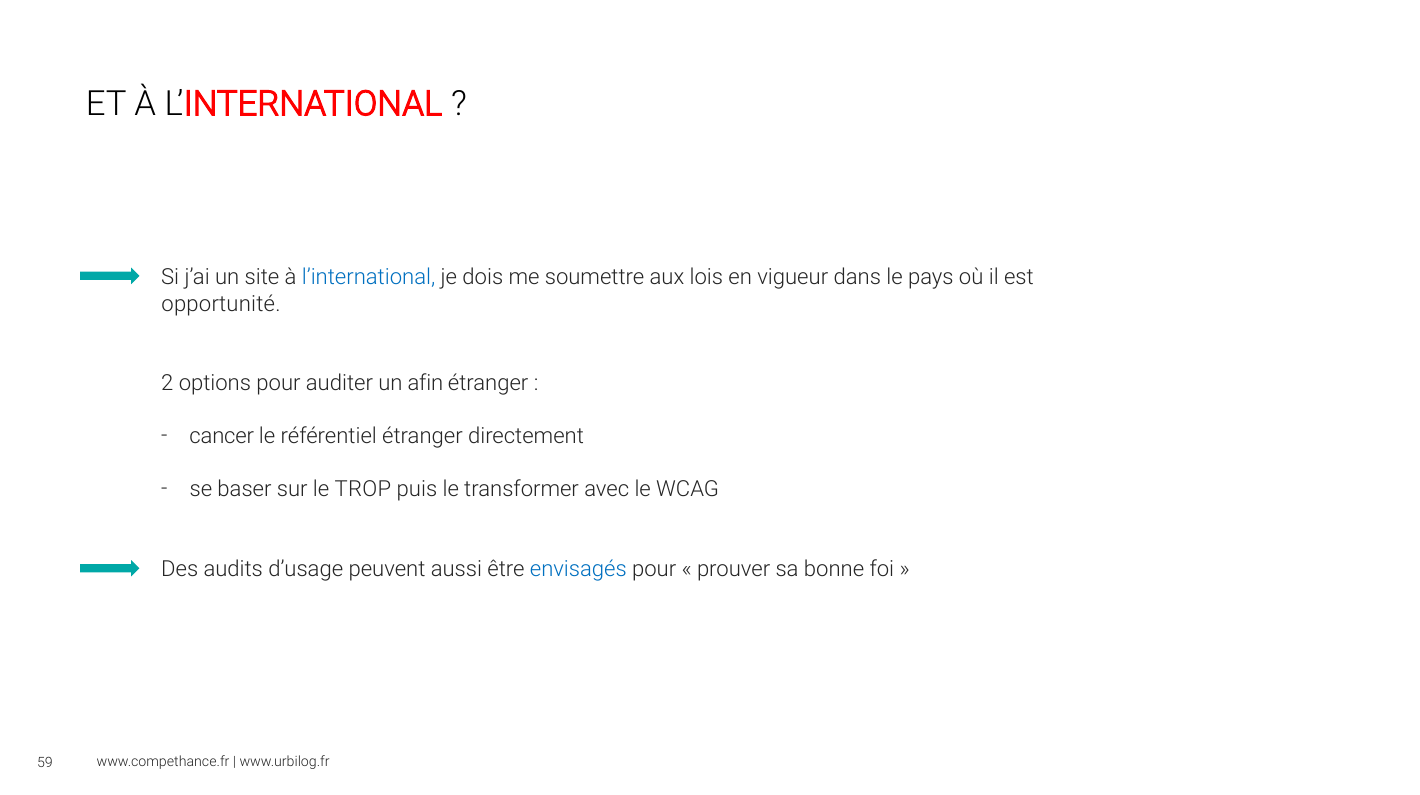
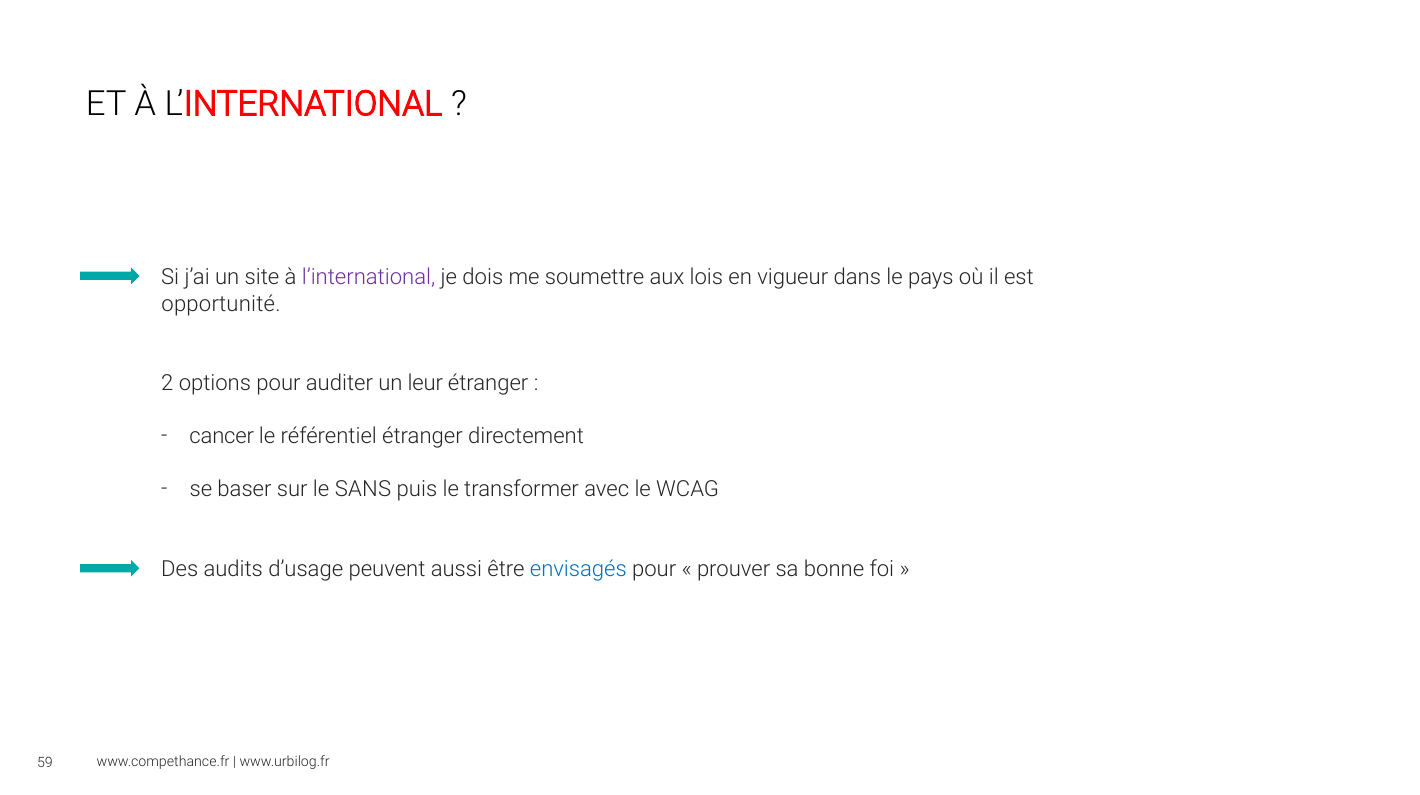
l’international at (369, 277) colour: blue -> purple
afin: afin -> leur
TROP: TROP -> SANS
